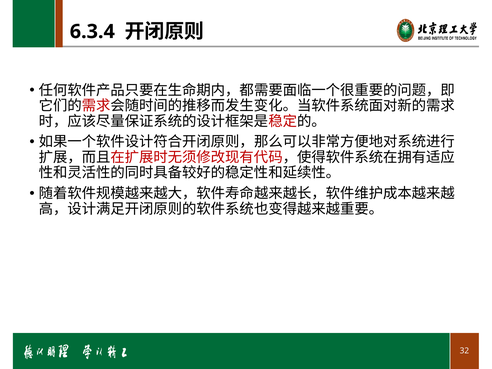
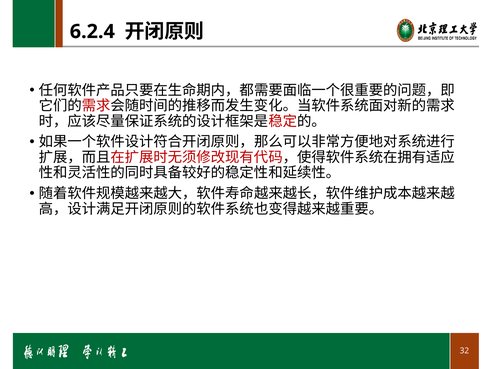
6.3.4: 6.3.4 -> 6.2.4
